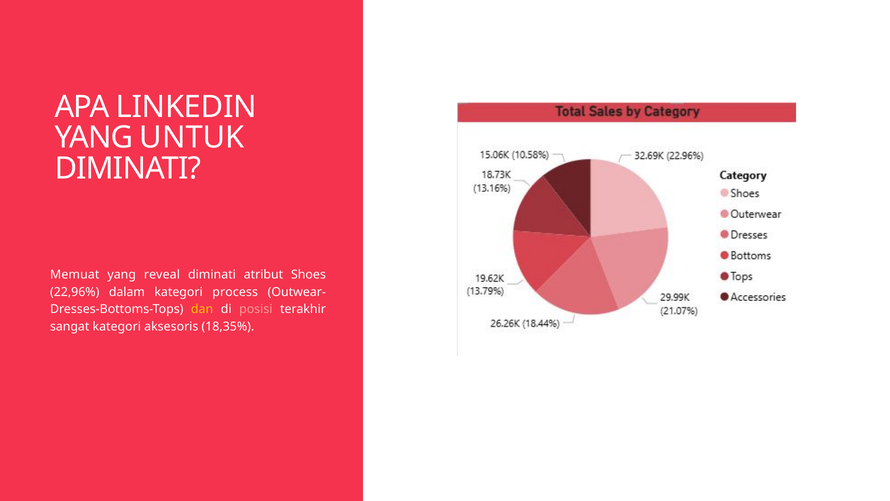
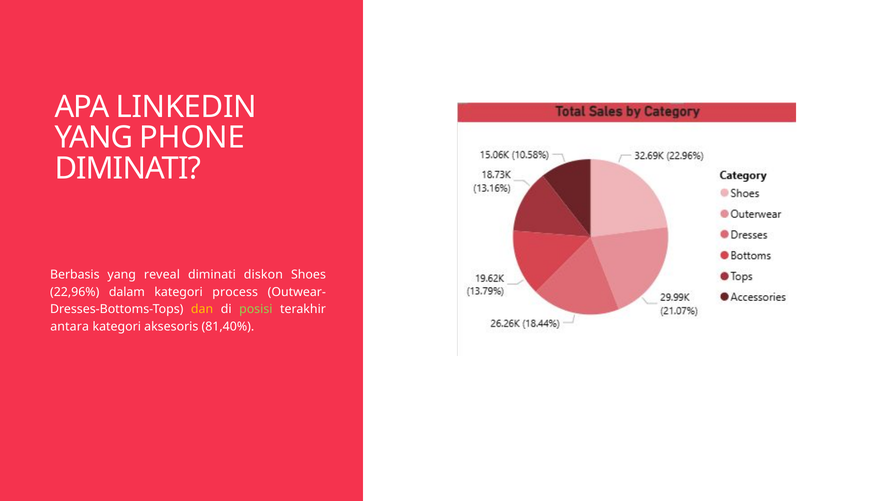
UNTUK: UNTUK -> PHONE
Memuat: Memuat -> Berbasis
atribut: atribut -> diskon
posisi colour: pink -> light green
sangat: sangat -> antara
18,35%: 18,35% -> 81,40%
